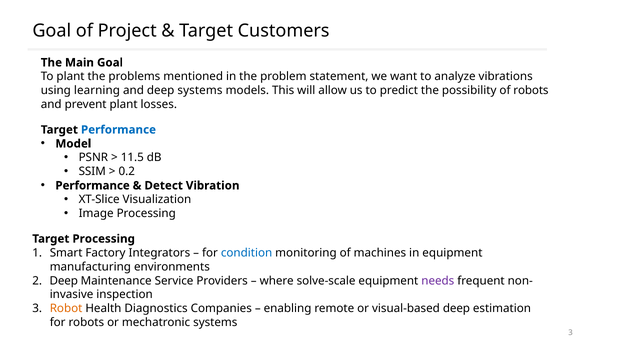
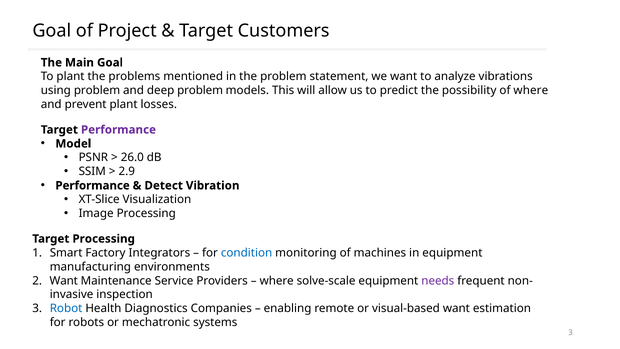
using learning: learning -> problem
deep systems: systems -> problem
of robots: robots -> where
Performance at (118, 130) colour: blue -> purple
11.5: 11.5 -> 26.0
0.2: 0.2 -> 2.9
Deep at (64, 280): Deep -> Want
Robot colour: orange -> blue
visual-based deep: deep -> want
